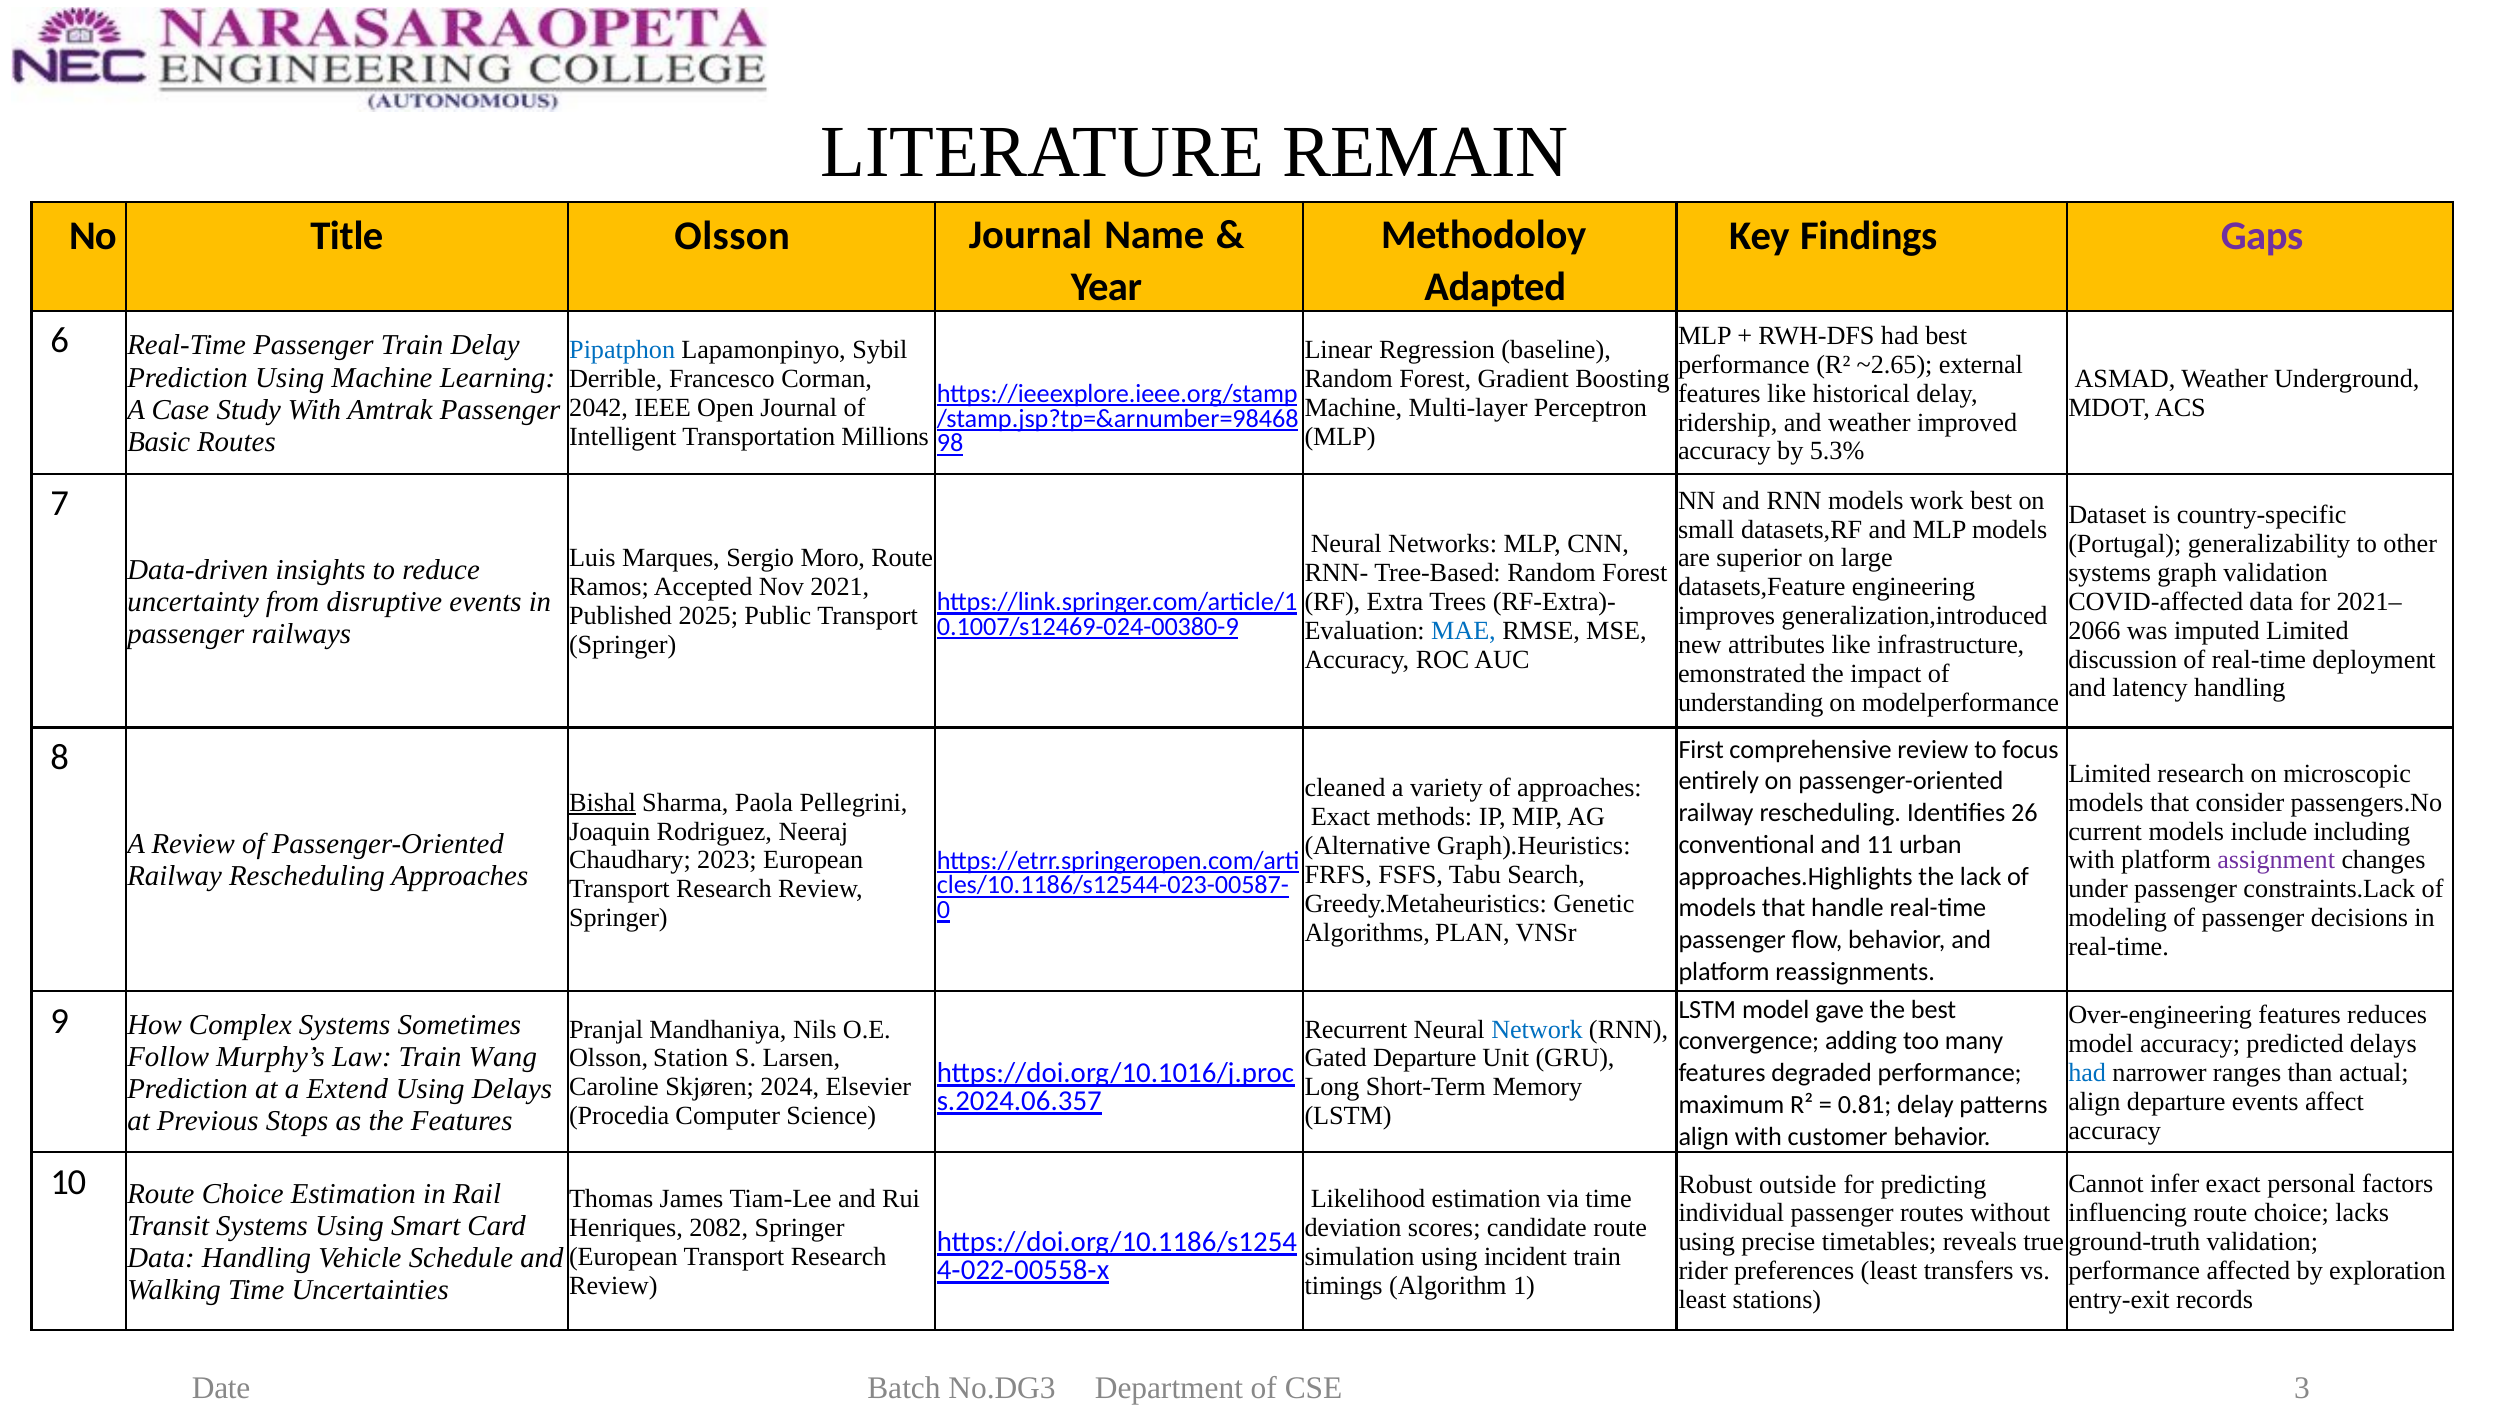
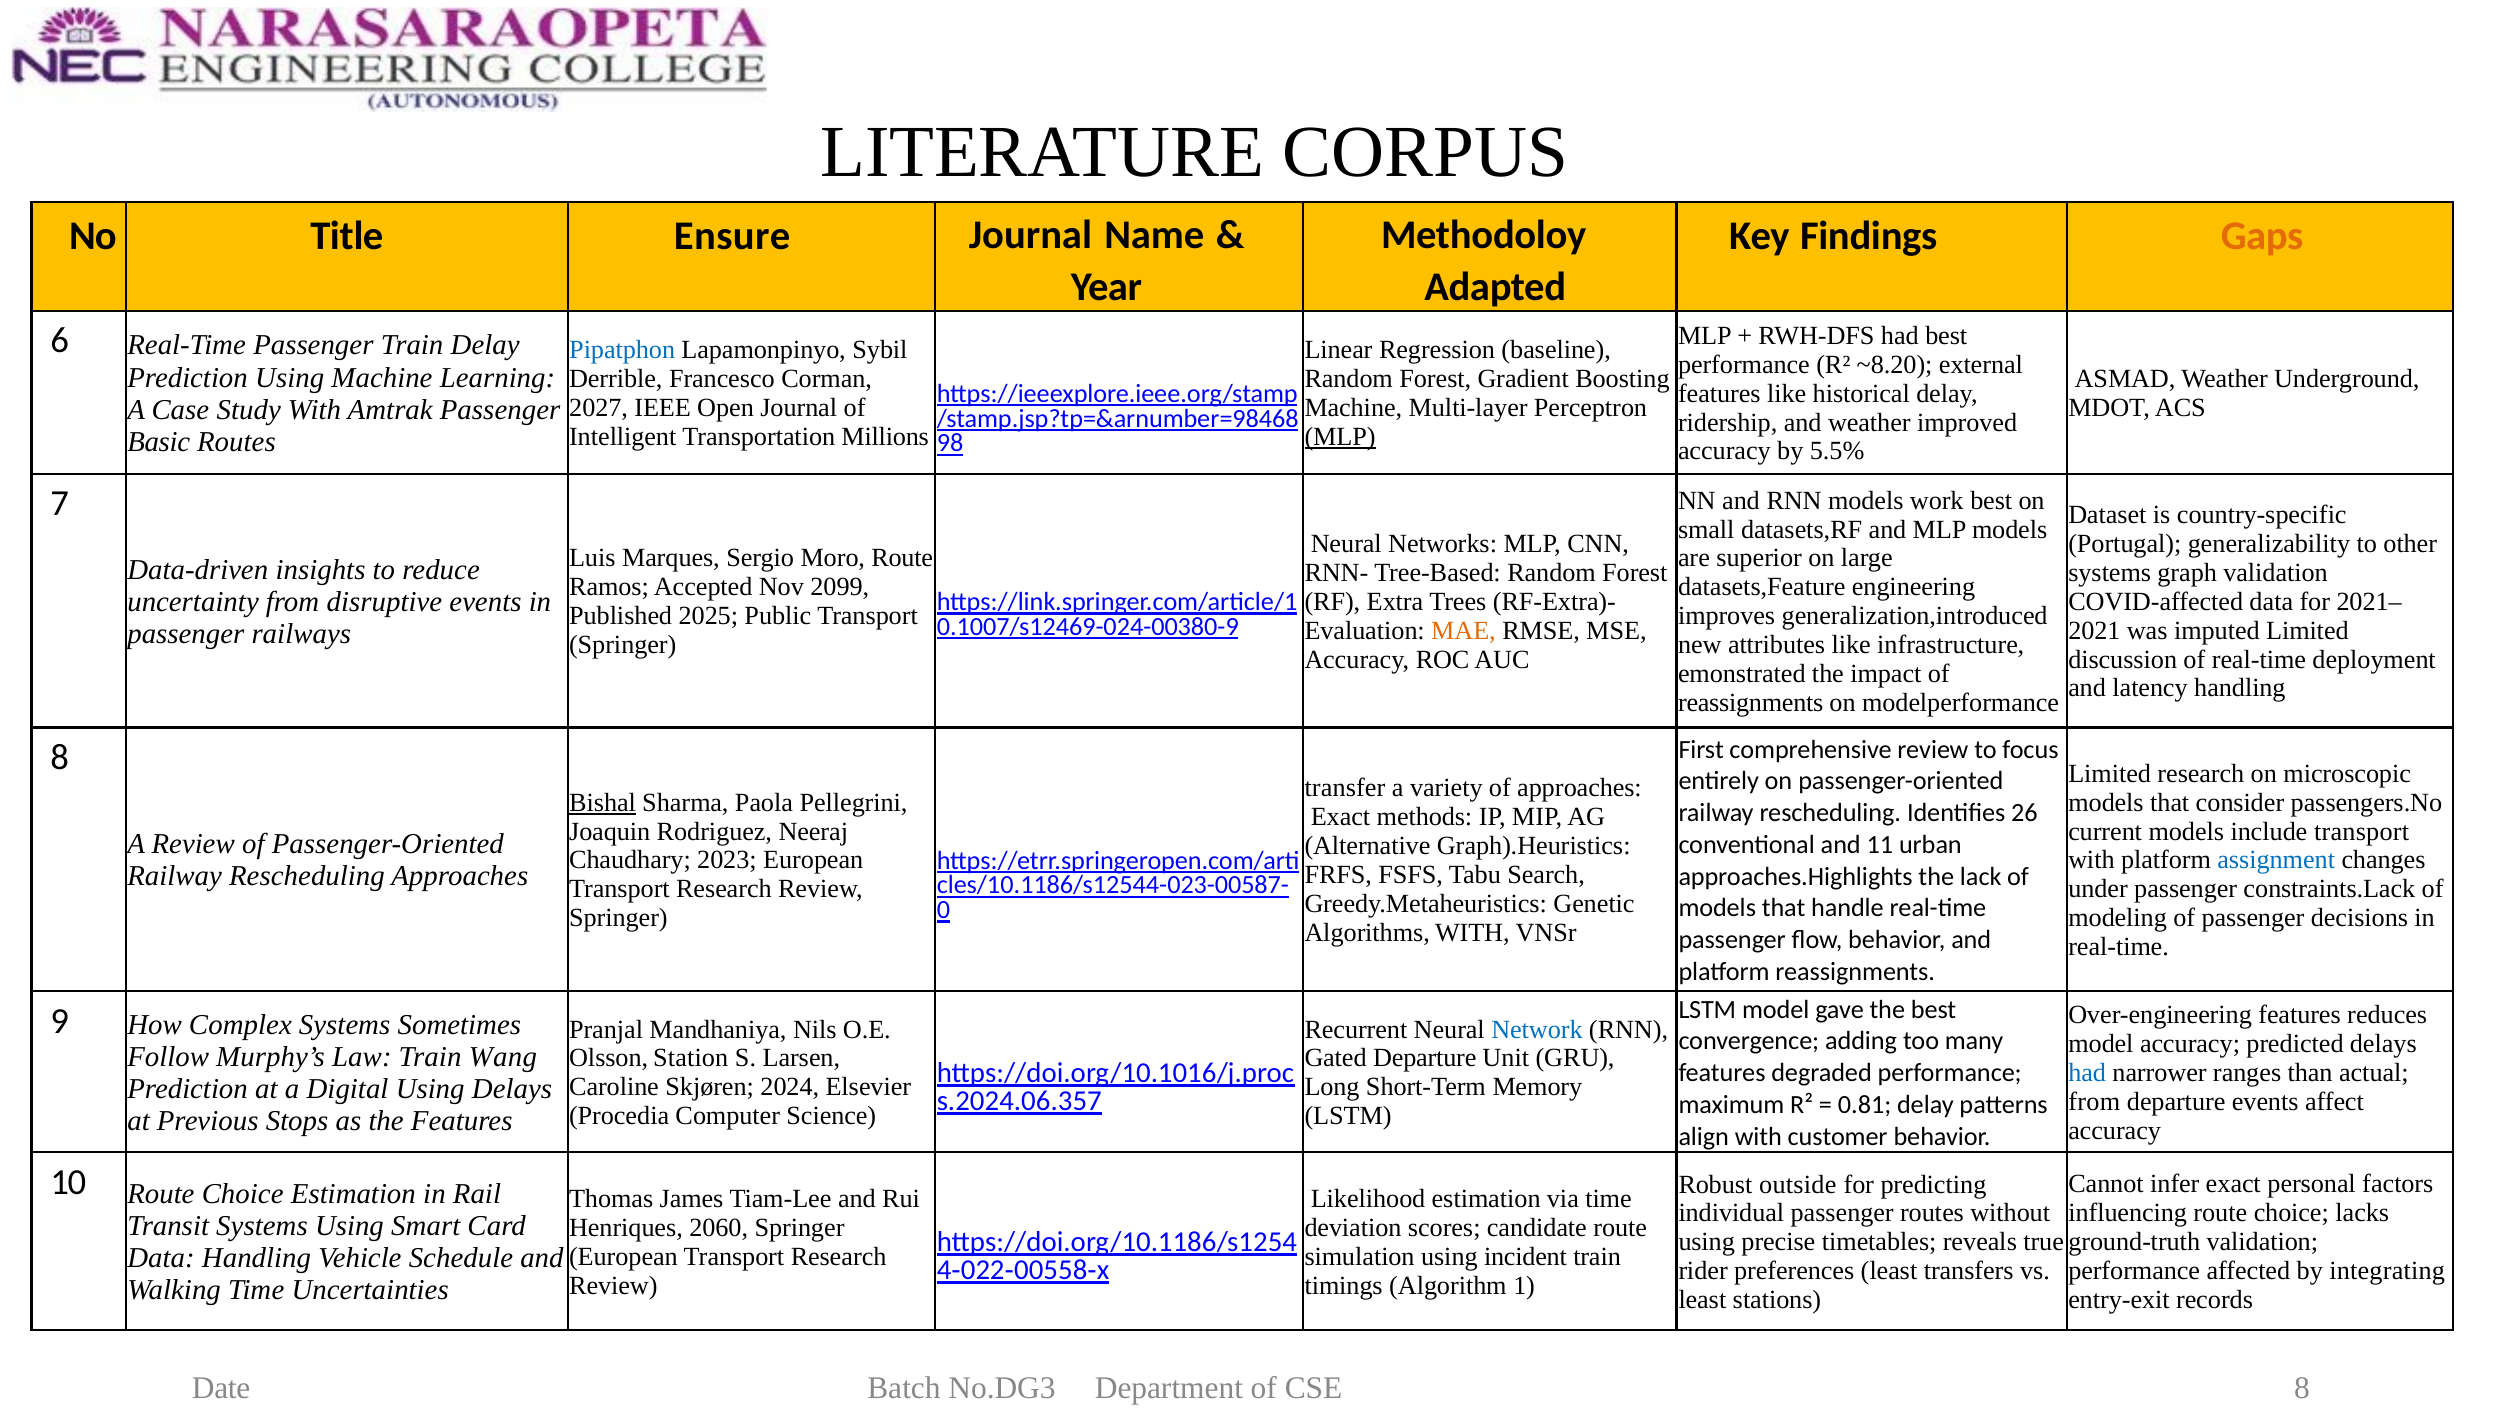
REMAIN: REMAIN -> CORPUS
Title Olsson: Olsson -> Ensure
Gaps colour: purple -> orange
~2.65: ~2.65 -> ~8.20
2042: 2042 -> 2027
MLP at (1340, 437) underline: none -> present
5.3%: 5.3% -> 5.5%
2021: 2021 -> 2099
MAE colour: blue -> orange
2066: 2066 -> 2021
understanding at (1751, 703): understanding -> reassignments
cleaned: cleaned -> transfer
include including: including -> transport
assignment colour: purple -> blue
Algorithms PLAN: PLAN -> WITH
Extend: Extend -> Digital
align at (2094, 1102): align -> from
2082: 2082 -> 2060
exploration: exploration -> integrating
CSE 3: 3 -> 8
